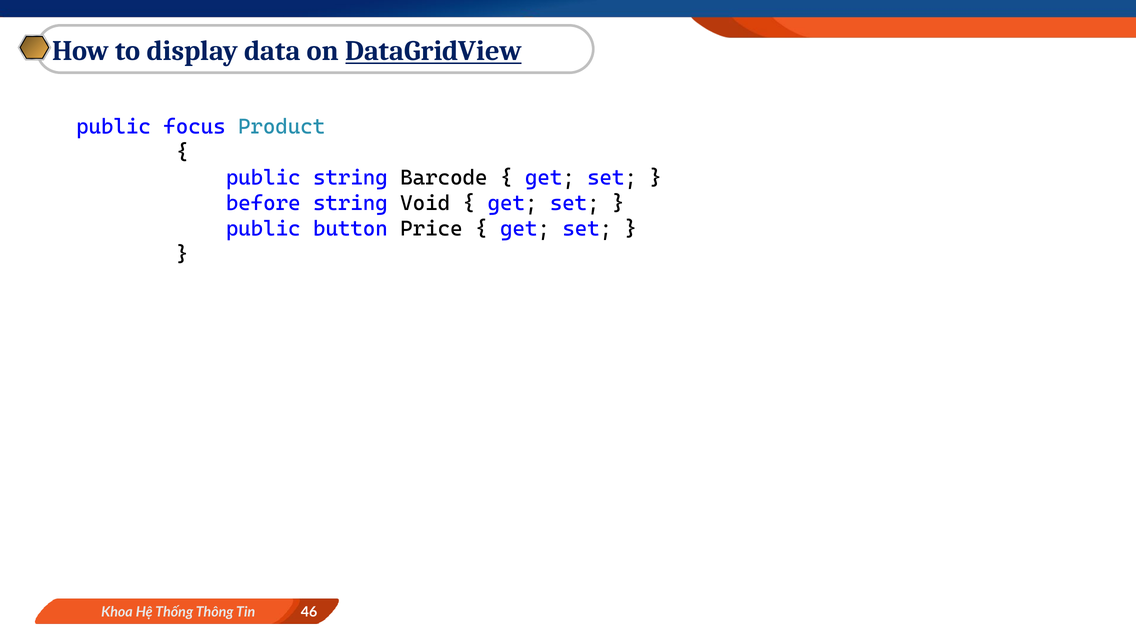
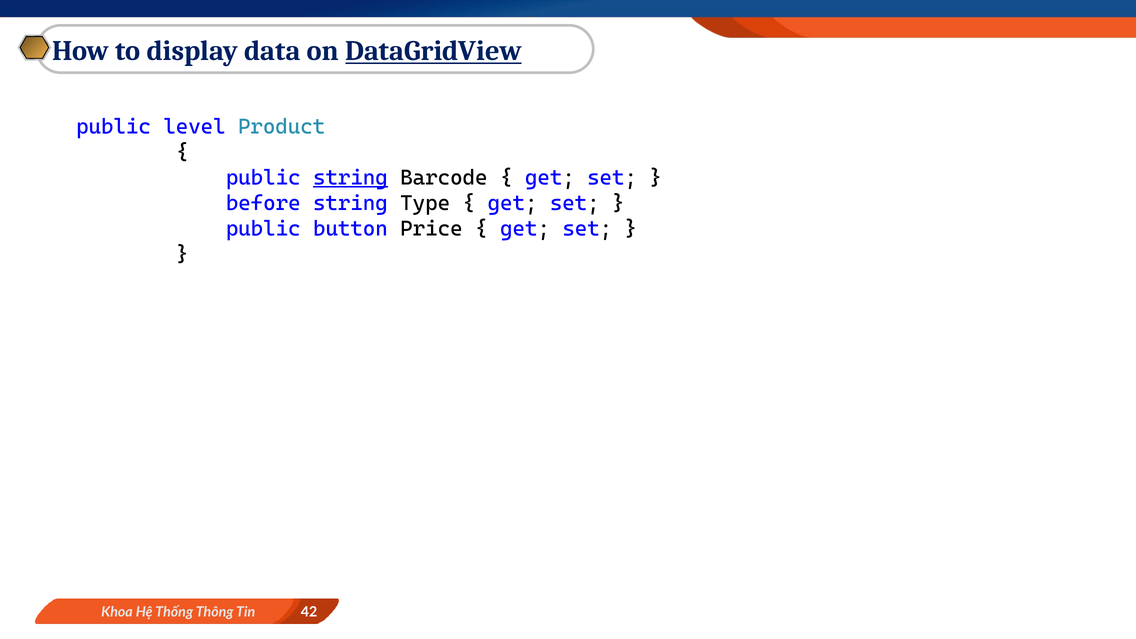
focus: focus -> level
string at (350, 178) underline: none -> present
Void: Void -> Type
46: 46 -> 42
